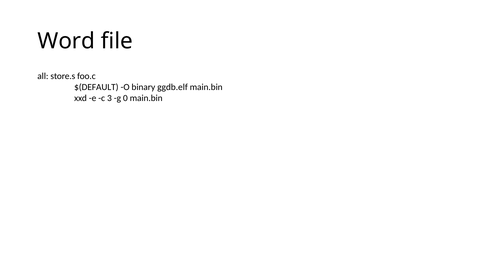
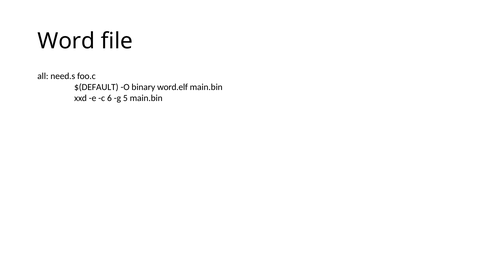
store.s: store.s -> need.s
ggdb.elf: ggdb.elf -> word.elf
3: 3 -> 6
0: 0 -> 5
